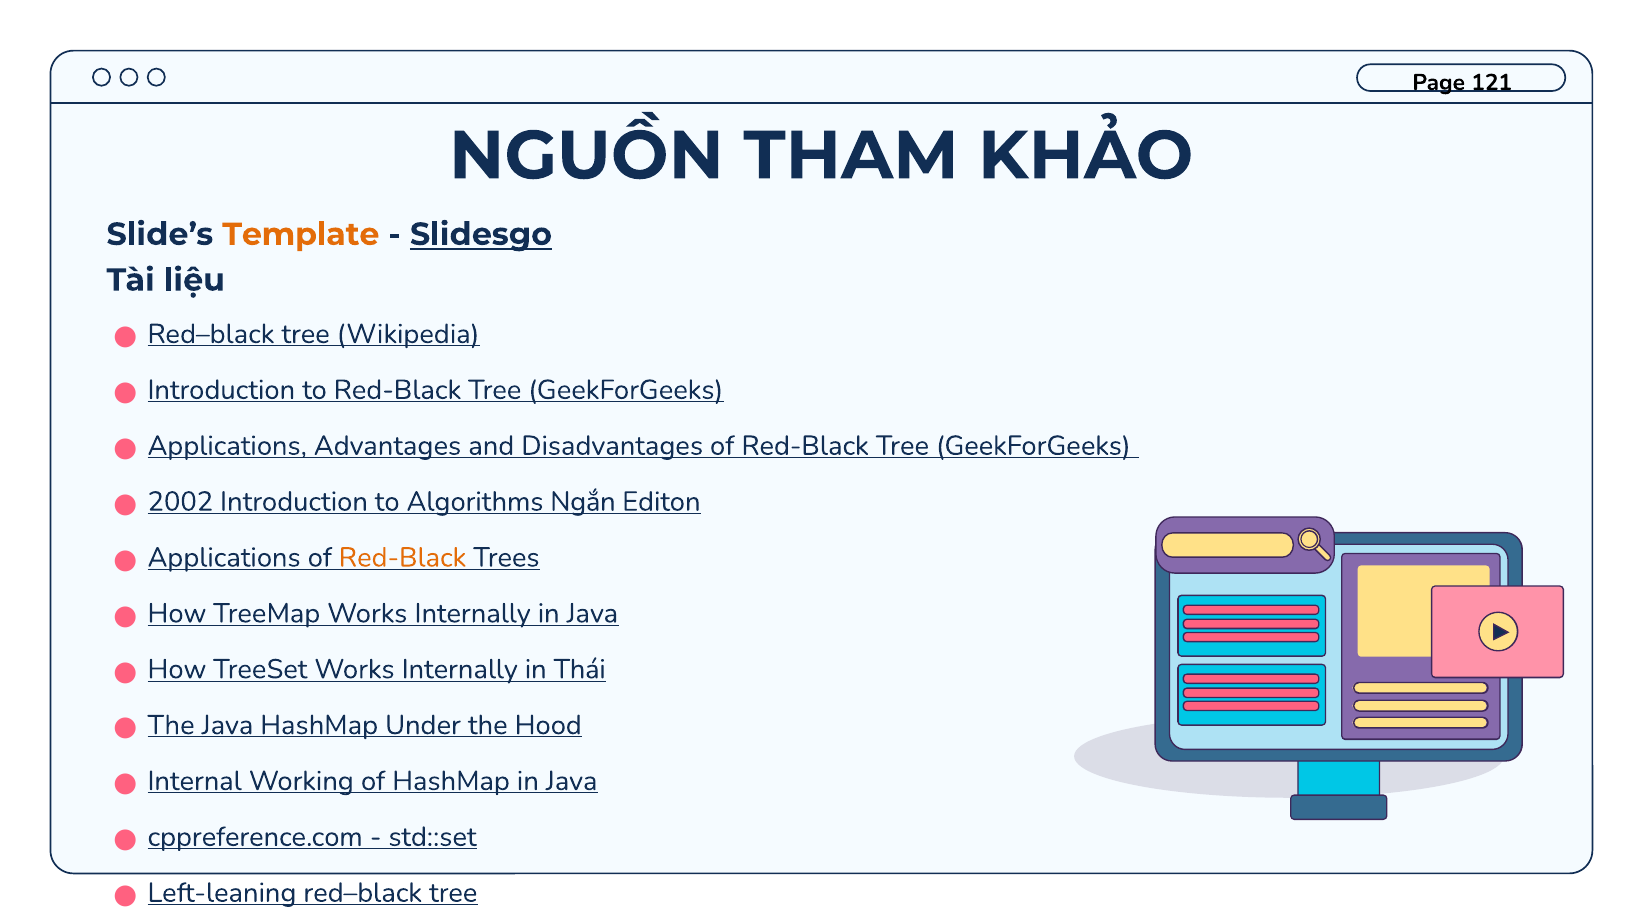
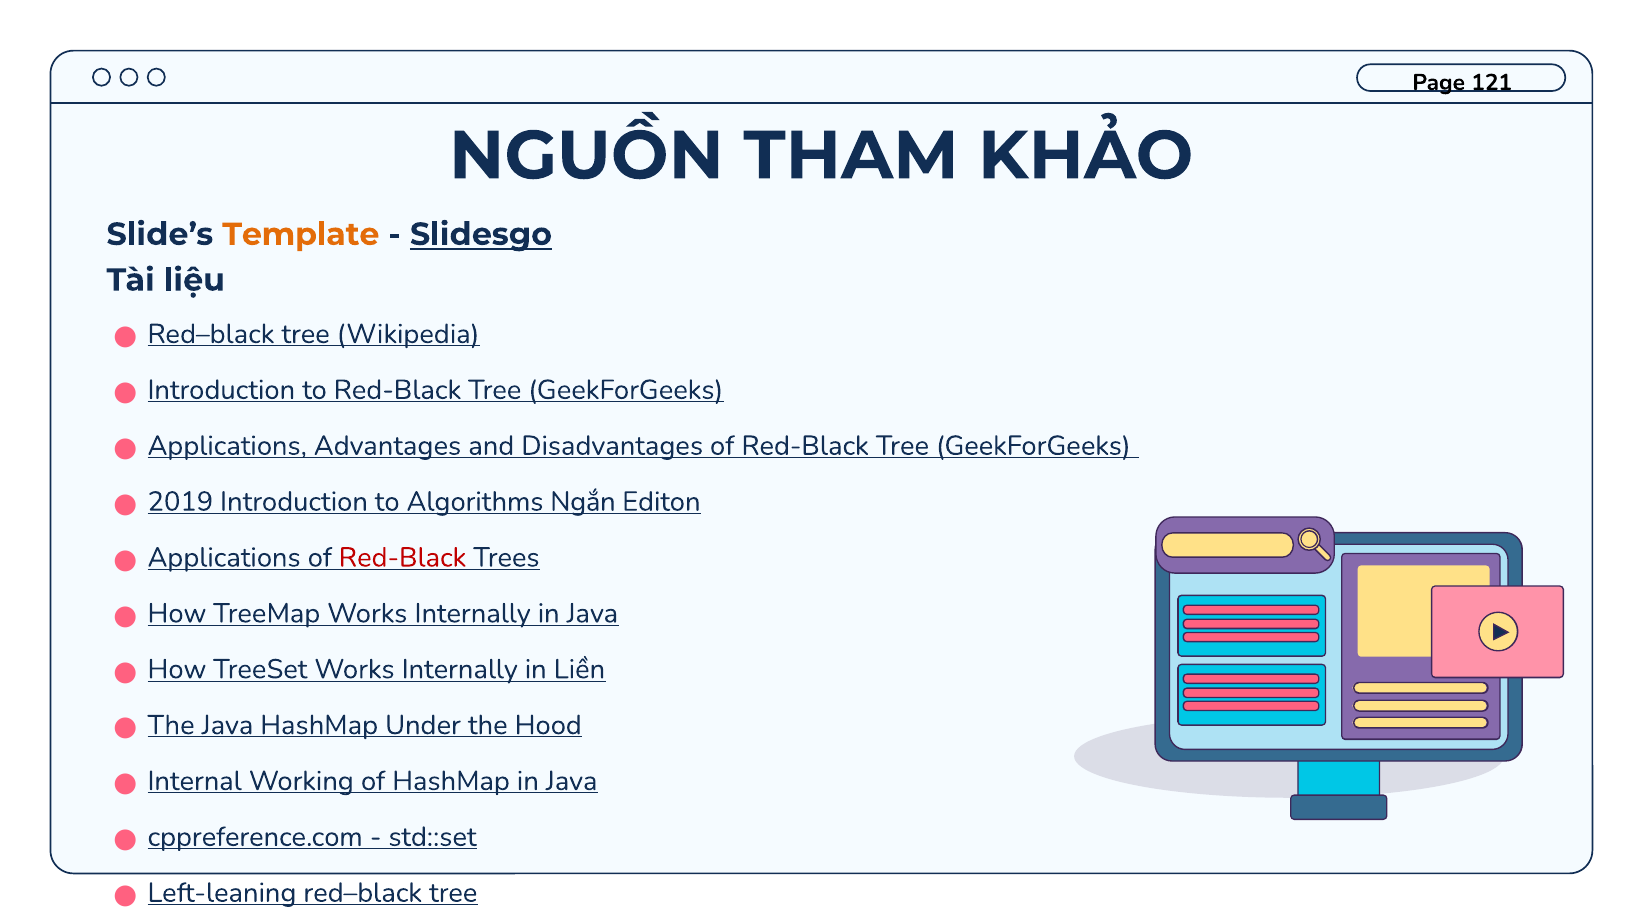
2002: 2002 -> 2019
Red-Black at (403, 558) colour: orange -> red
Thái: Thái -> Liền
